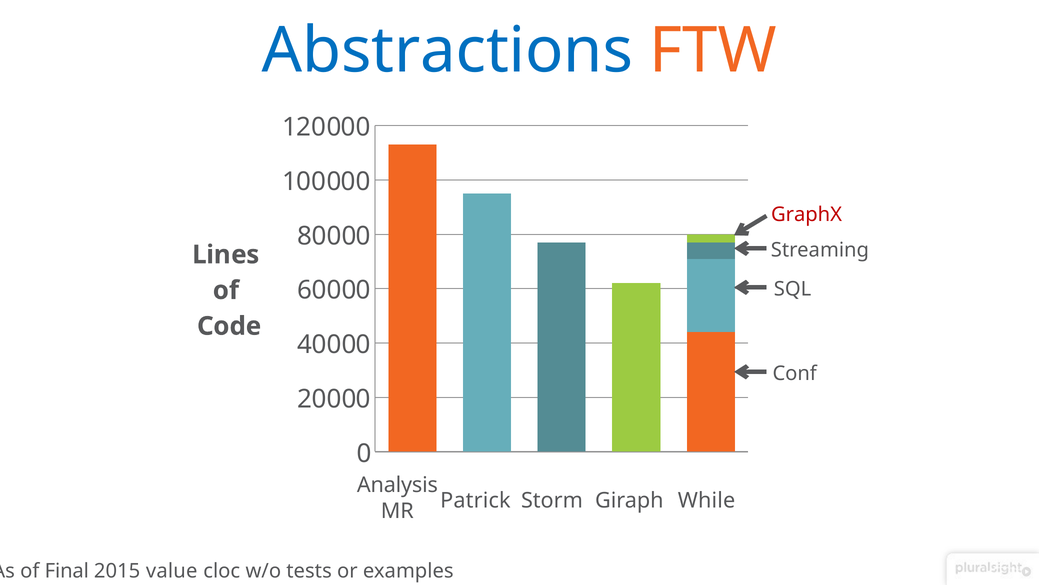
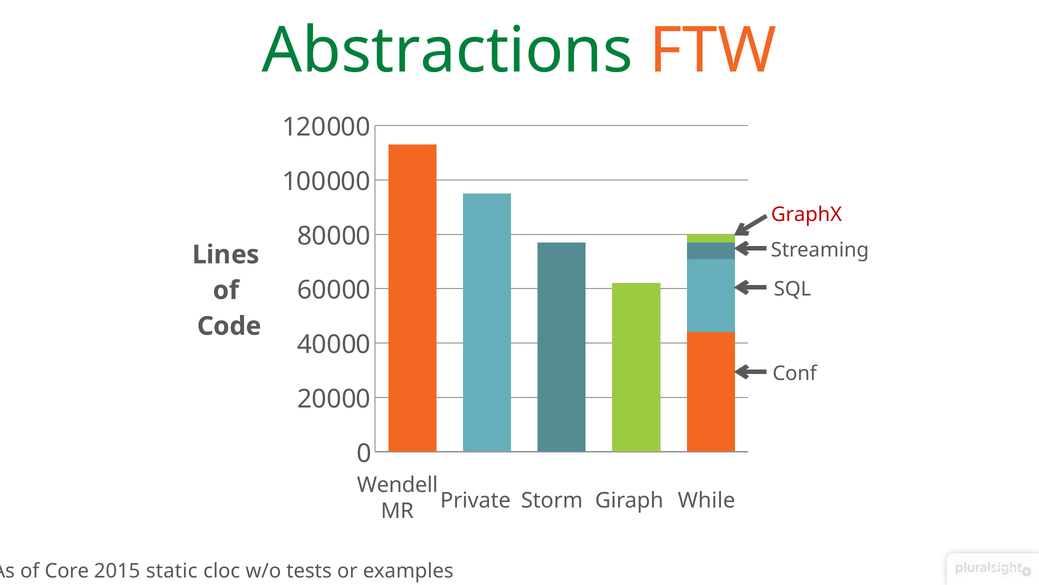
Abstractions colour: blue -> green
Analysis: Analysis -> Wendell
Patrick: Patrick -> Private
Final: Final -> Core
value: value -> static
